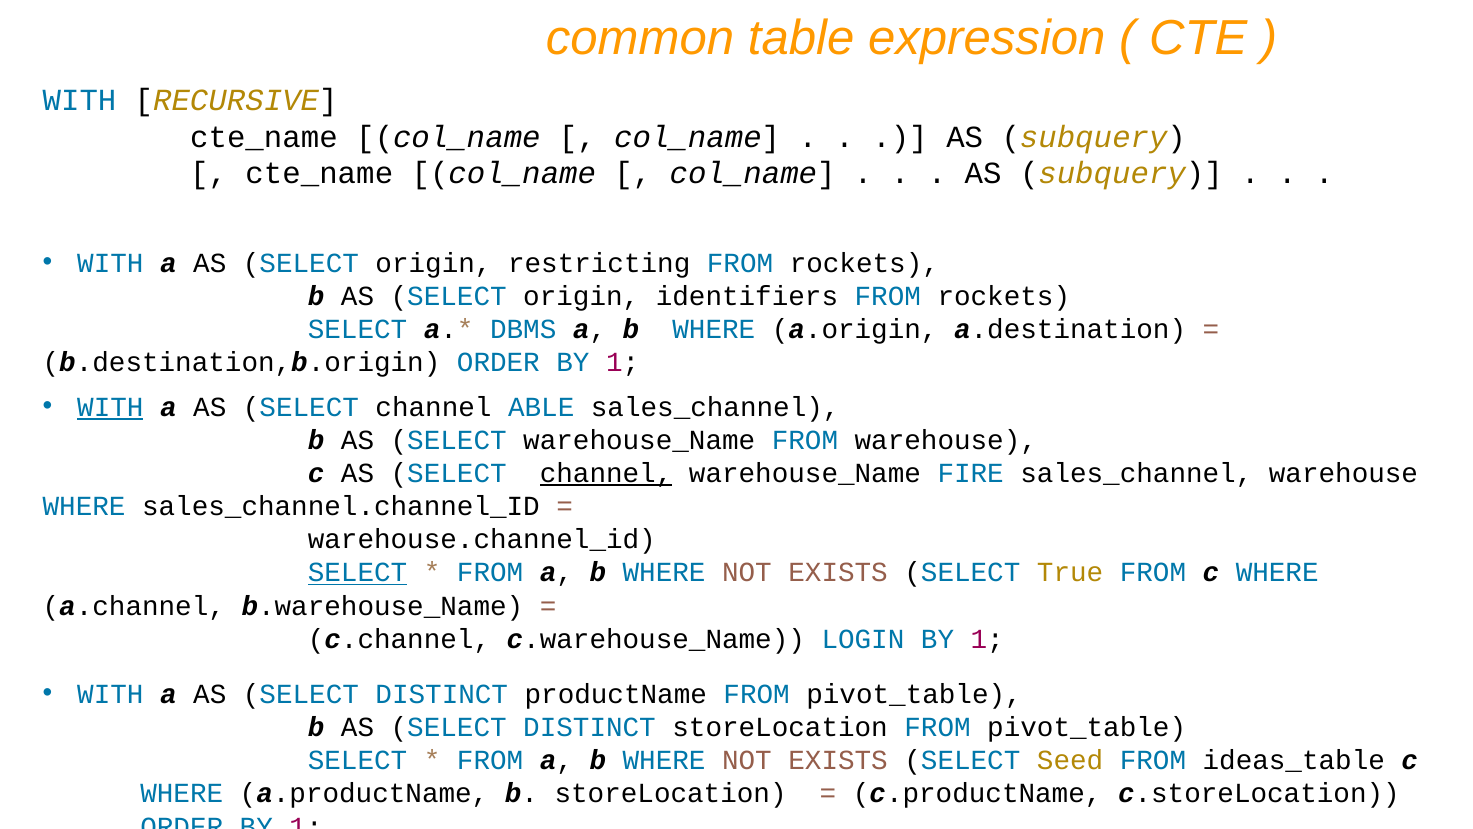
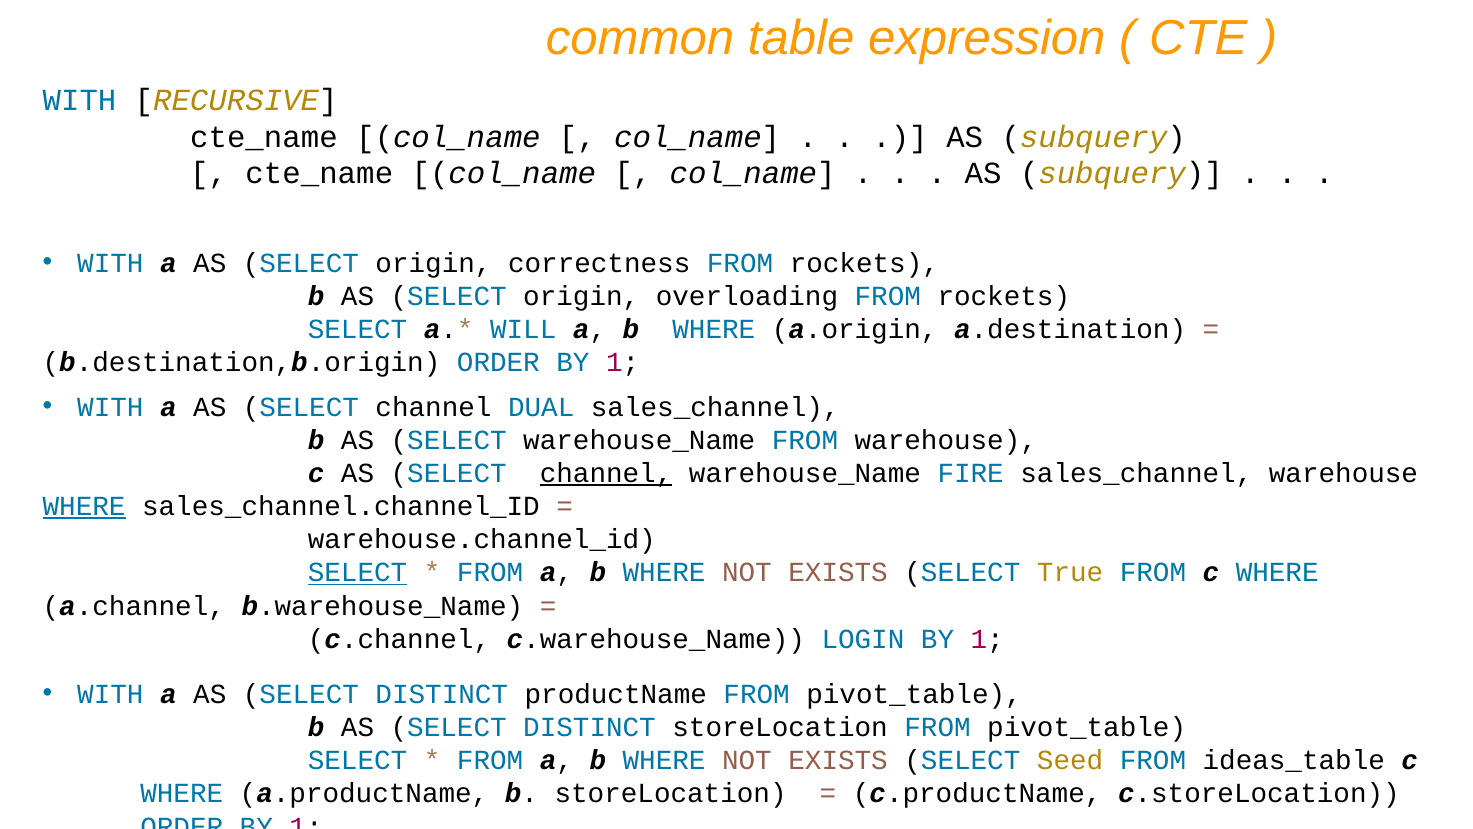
restricting: restricting -> correctness
identifiers: identifiers -> overloading
DBMS: DBMS -> WILL
WITH at (110, 407) underline: present -> none
ABLE: ABLE -> DUAL
WHERE at (84, 506) underline: none -> present
